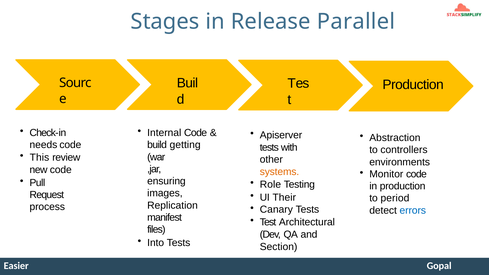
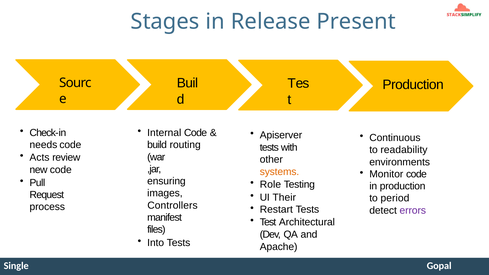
Parallel: Parallel -> Present
Abstraction: Abstraction -> Continuous
getting: getting -> routing
controllers: controllers -> readability
This: This -> Acts
Replication: Replication -> Controllers
Canary: Canary -> Restart
errors colour: blue -> purple
Section: Section -> Apache
Easier: Easier -> Single
